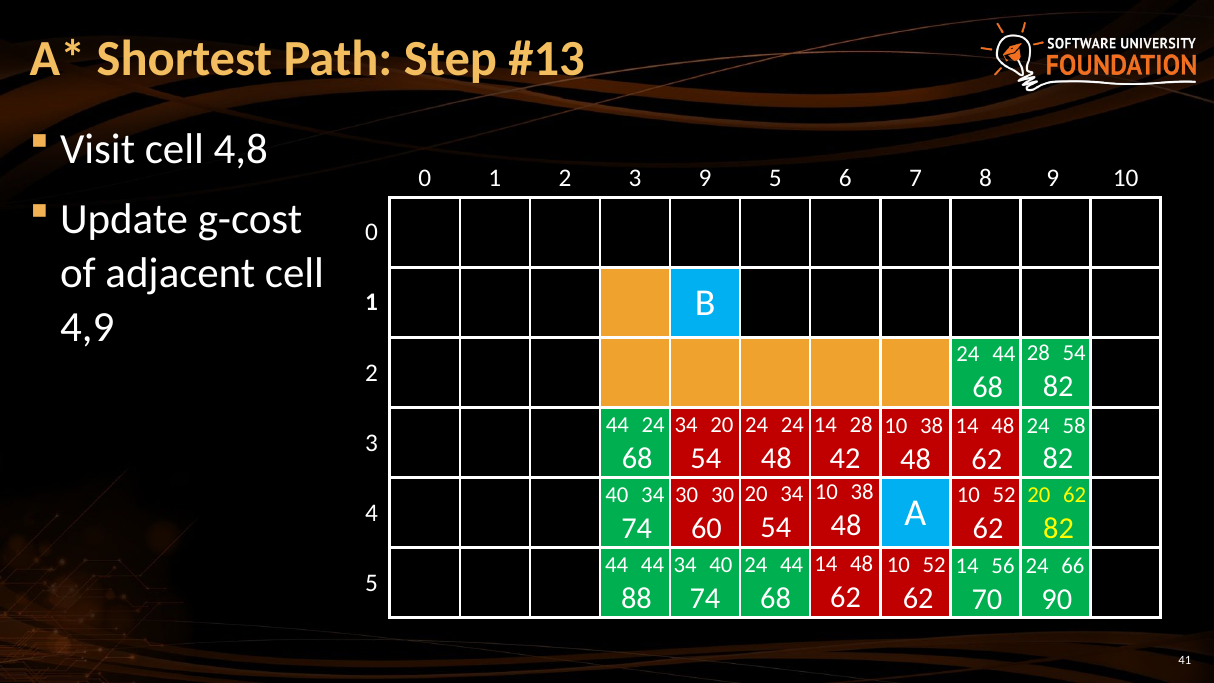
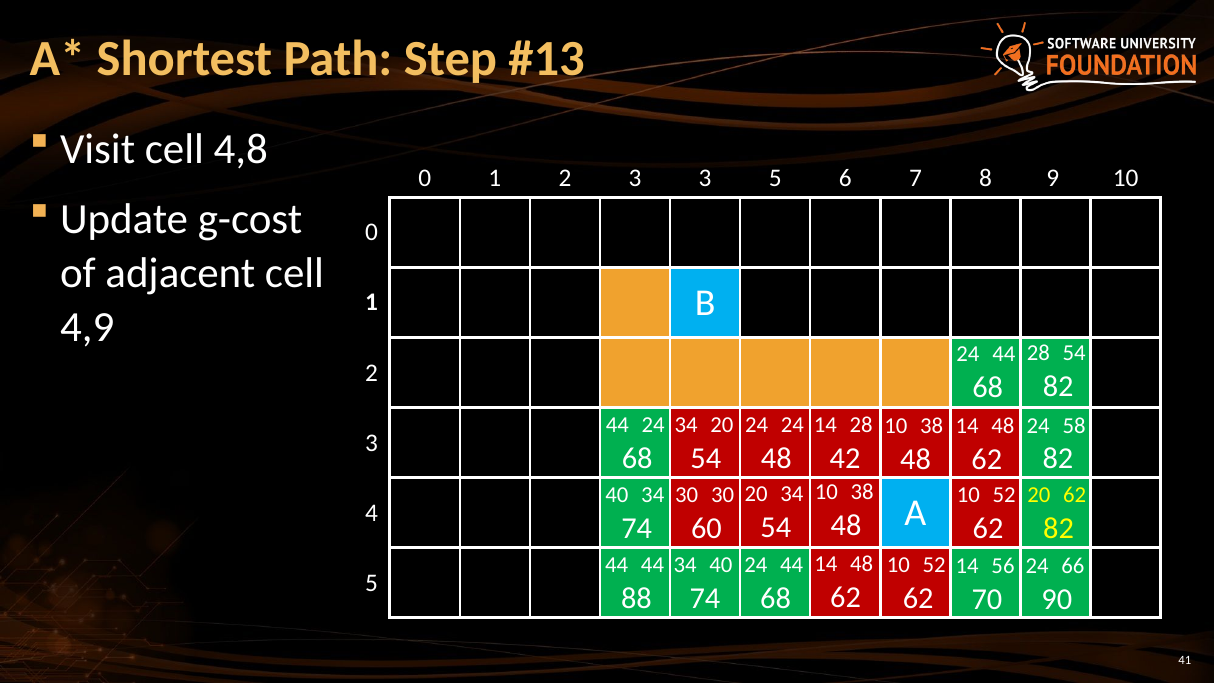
3 9: 9 -> 3
